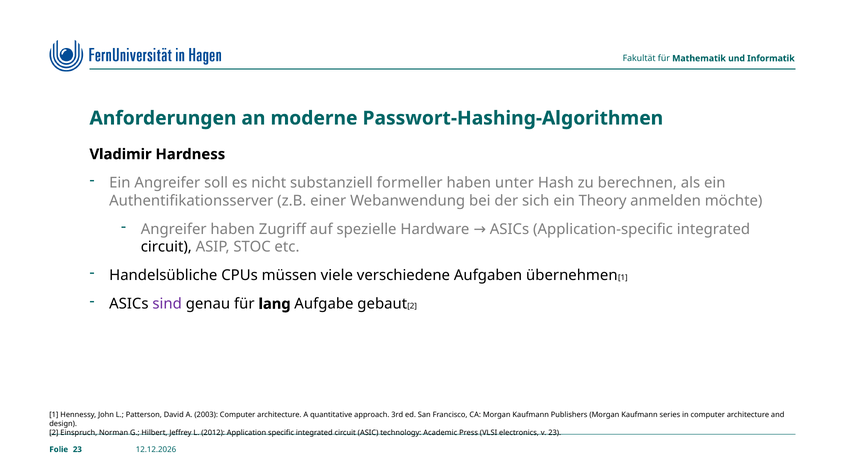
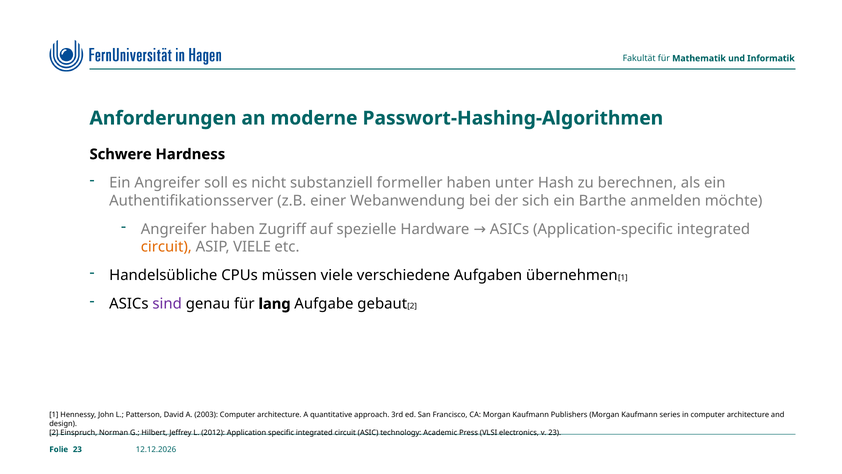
Vladimir: Vladimir -> Schwere
Theory: Theory -> Barthe
circuit at (166, 247) colour: black -> orange
ASIP STOC: STOC -> VIELE
